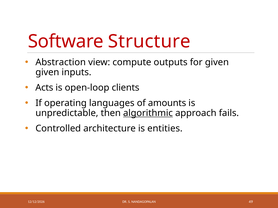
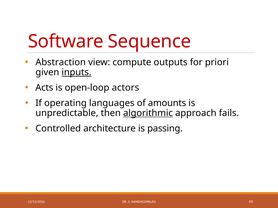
Structure: Structure -> Sequence
for given: given -> priori
inputs underline: none -> present
clients: clients -> actors
entities: entities -> passing
